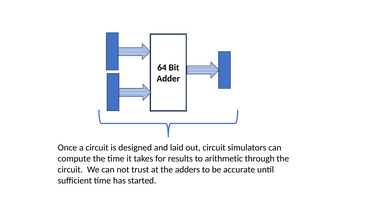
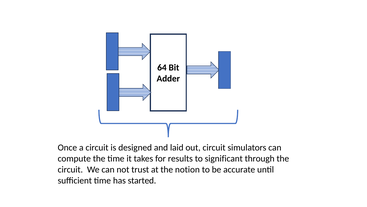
arithmetic: arithmetic -> significant
adders: adders -> notion
